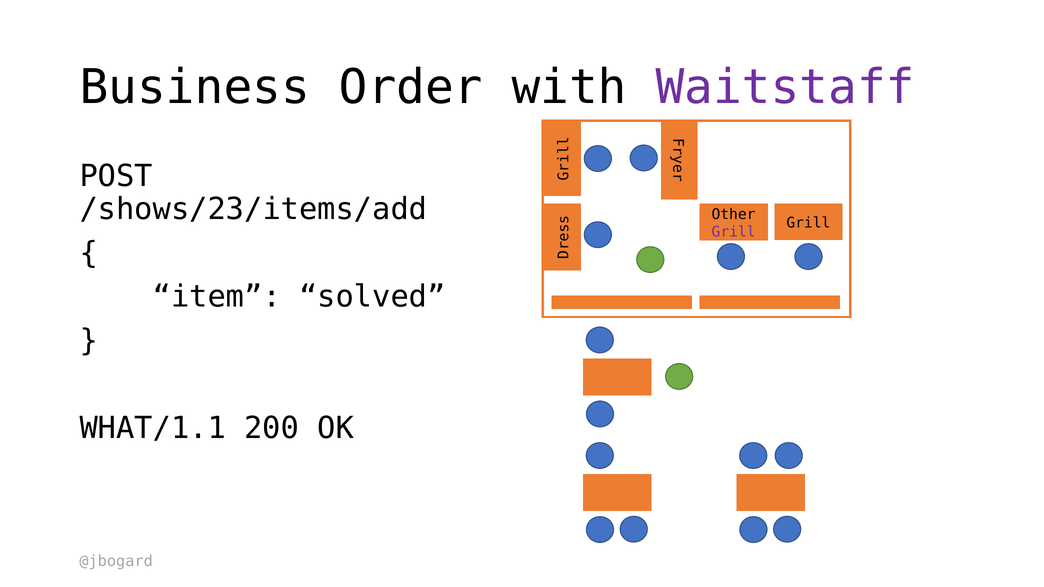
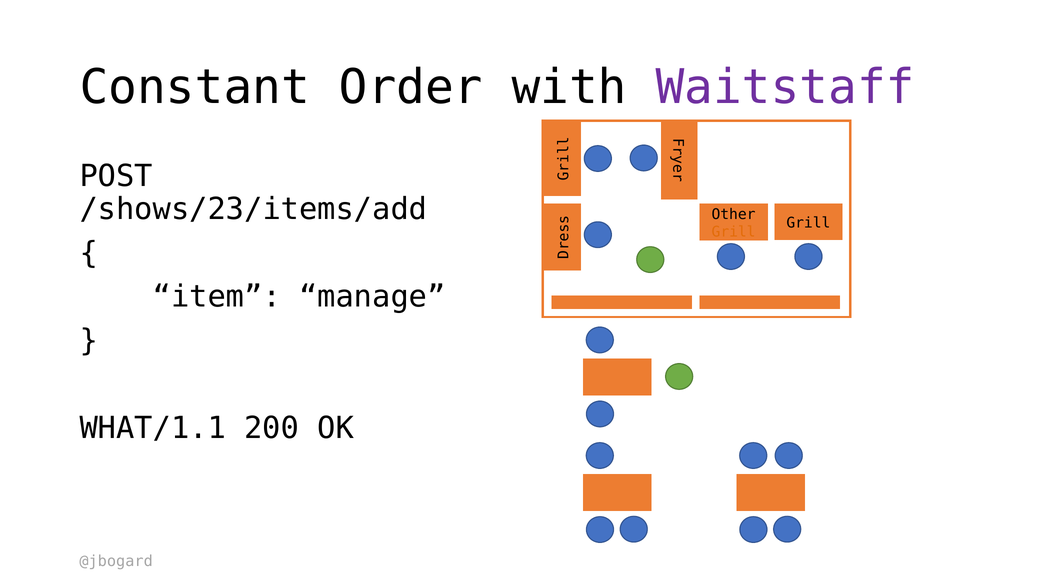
Business: Business -> Constant
Grill at (734, 232) colour: purple -> orange
solved: solved -> manage
